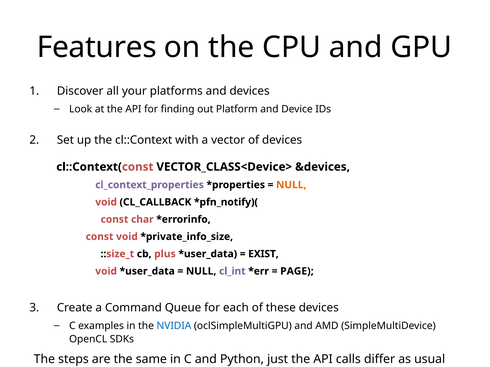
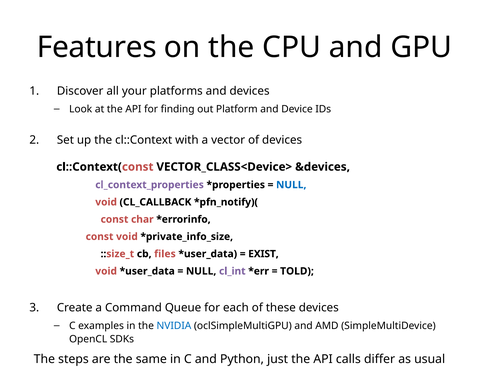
NULL at (291, 185) colour: orange -> blue
plus: plus -> files
PAGE: PAGE -> TOLD
